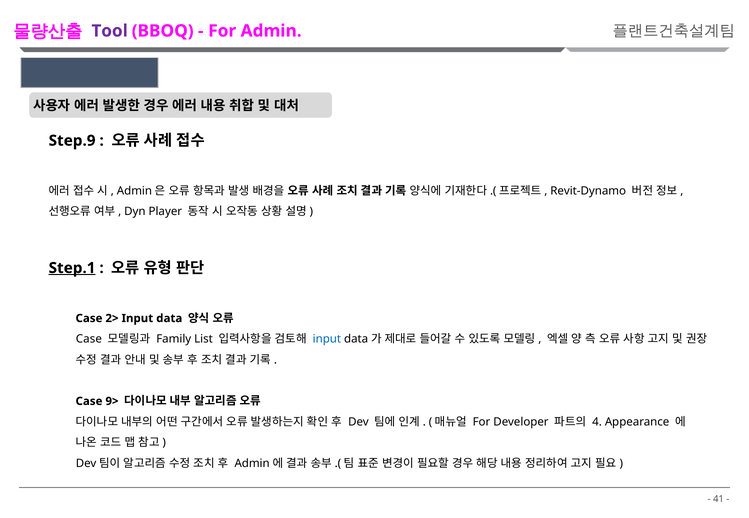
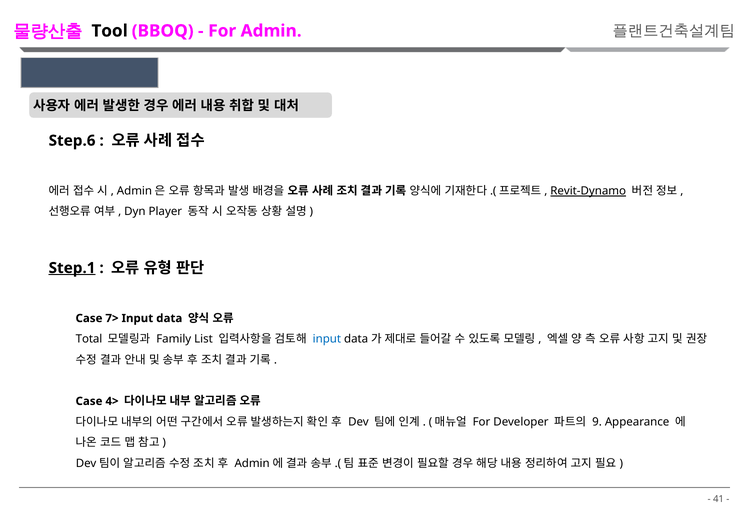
Tool colour: purple -> black
Step.9: Step.9 -> Step.6
Revit-Dynamo underline: none -> present
2>: 2> -> 7>
Case at (89, 339): Case -> Total
9>: 9> -> 4>
4: 4 -> 9
